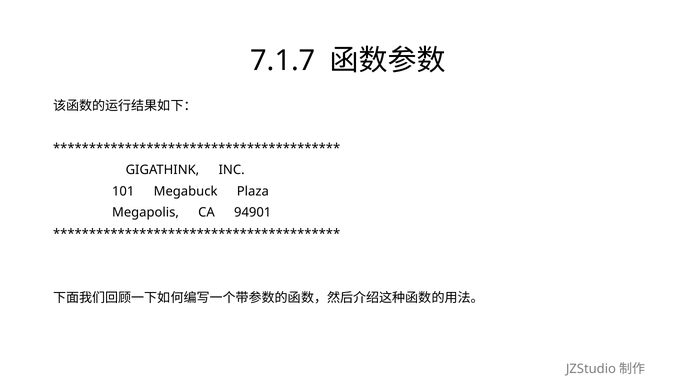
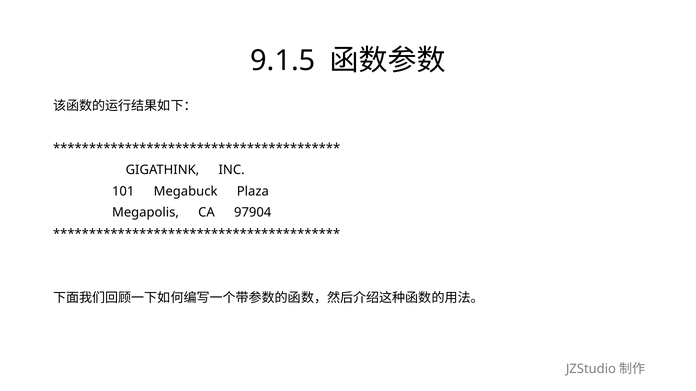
7.1.7: 7.1.7 -> 9.1.5
94901: 94901 -> 97904
